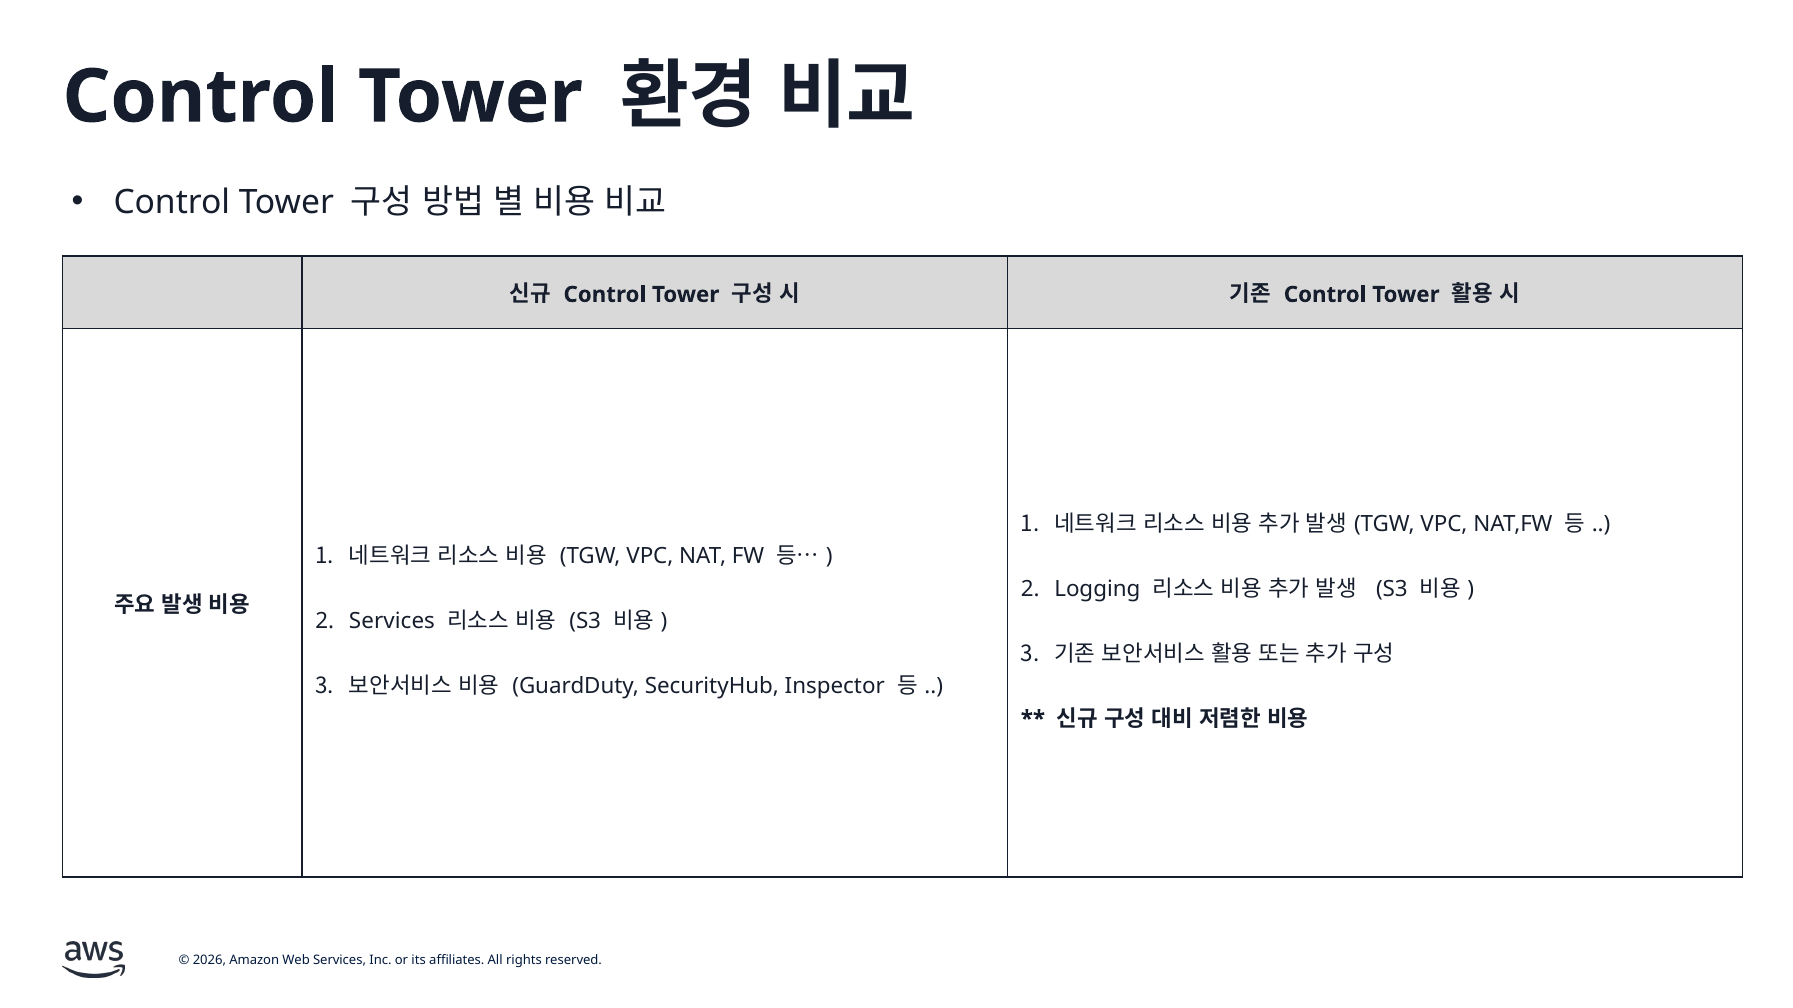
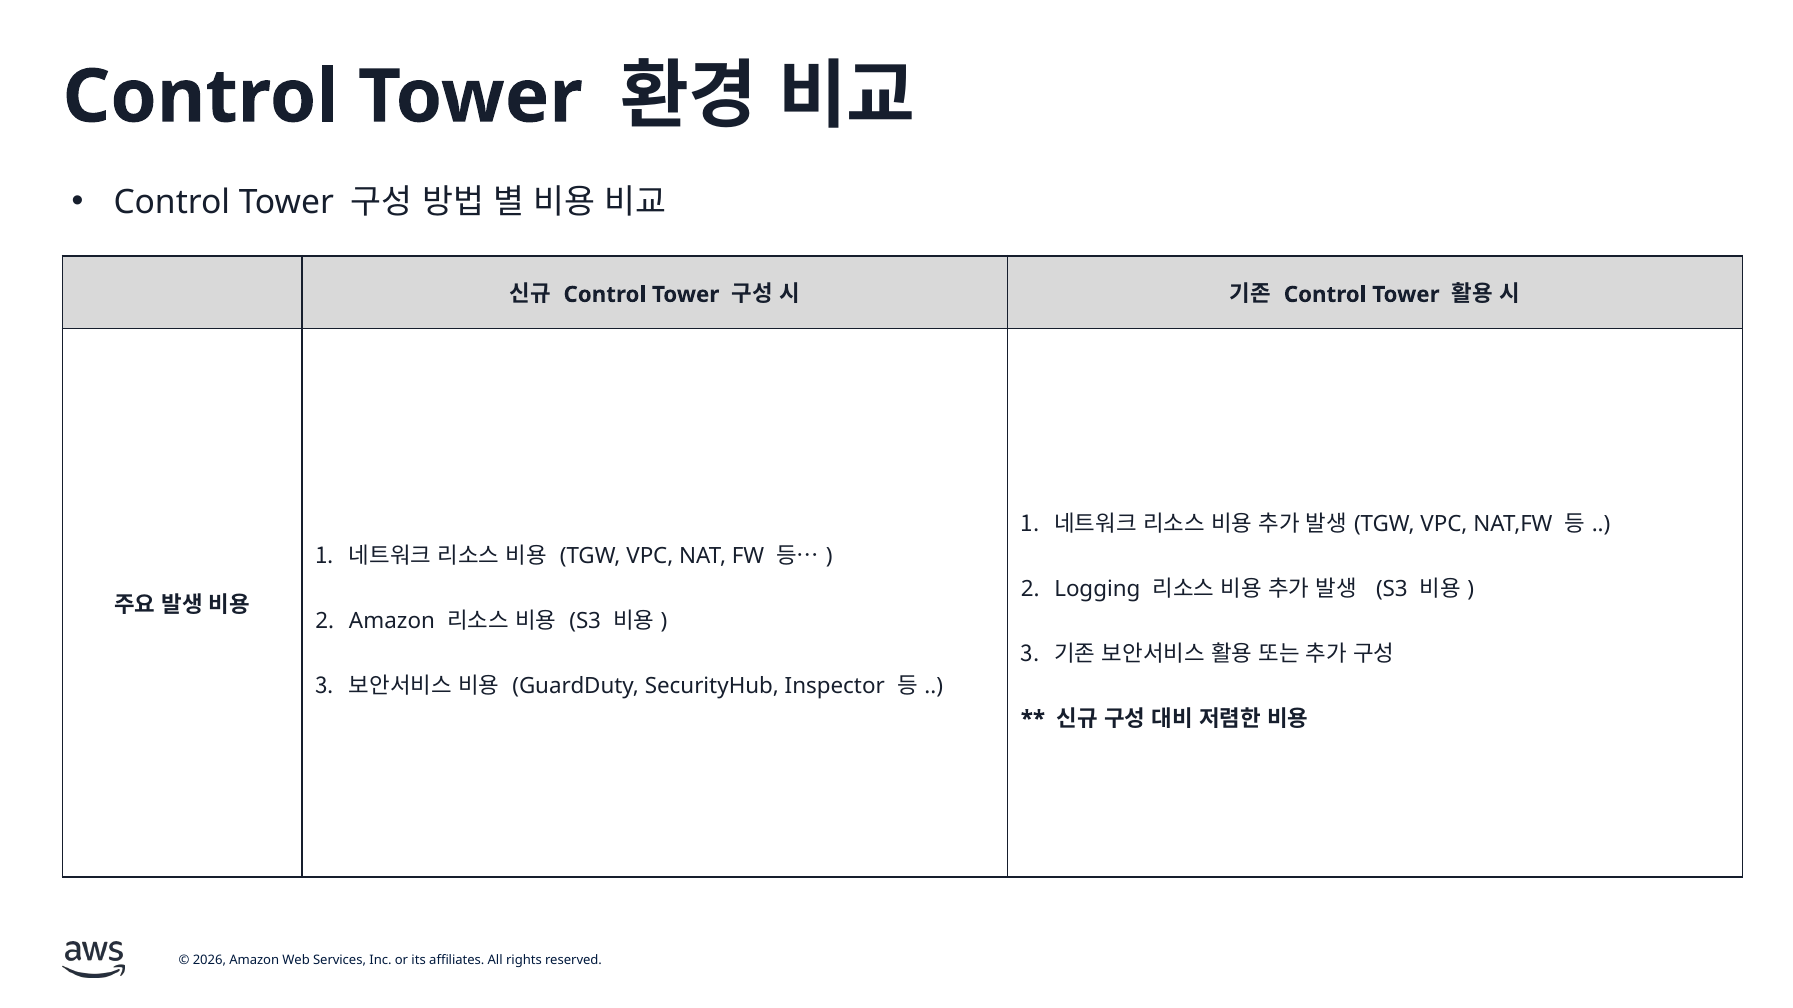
Services at (392, 622): Services -> Amazon
